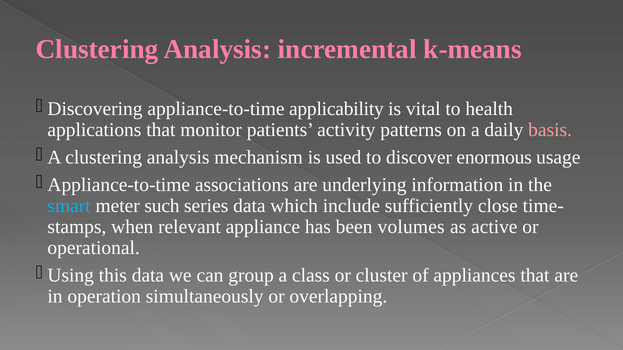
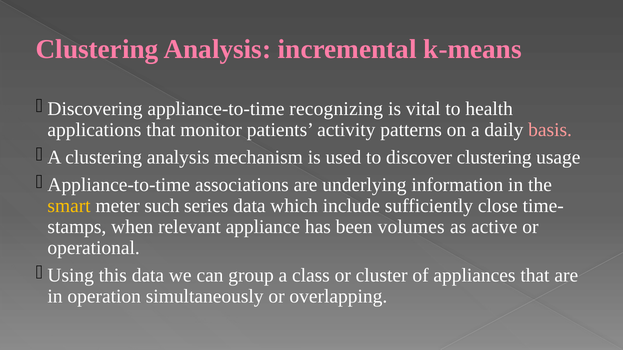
applicability: applicability -> recognizing
discover enormous: enormous -> clustering
smart colour: light blue -> yellow
